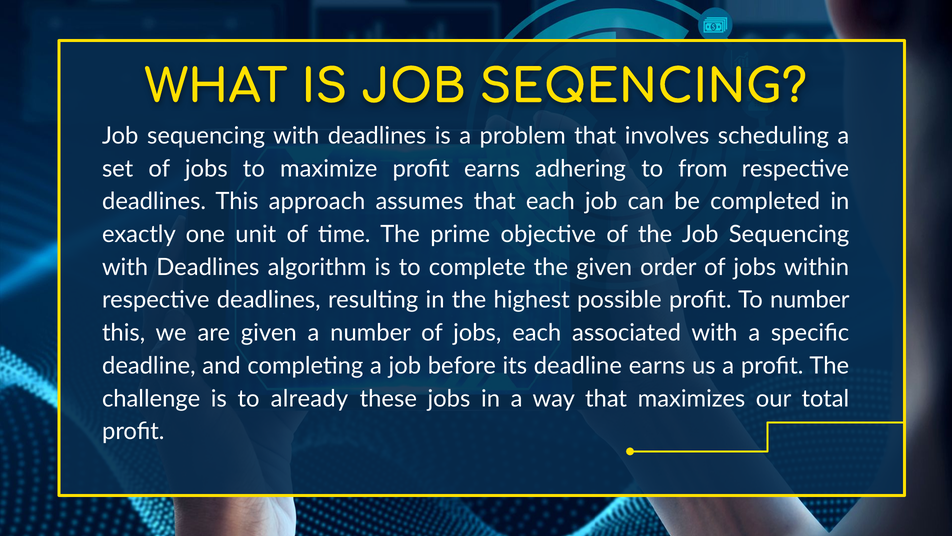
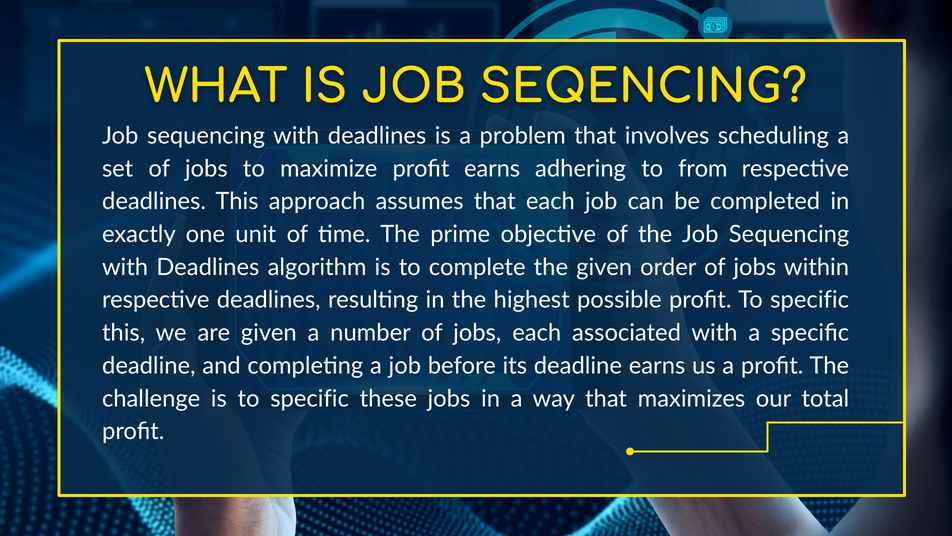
profit To number: number -> specific
is to already: already -> specific
